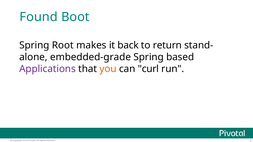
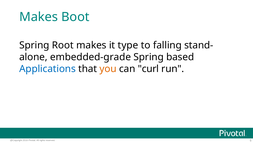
Found at (39, 17): Found -> Makes
back: back -> type
return: return -> falling
Applications colour: purple -> blue
